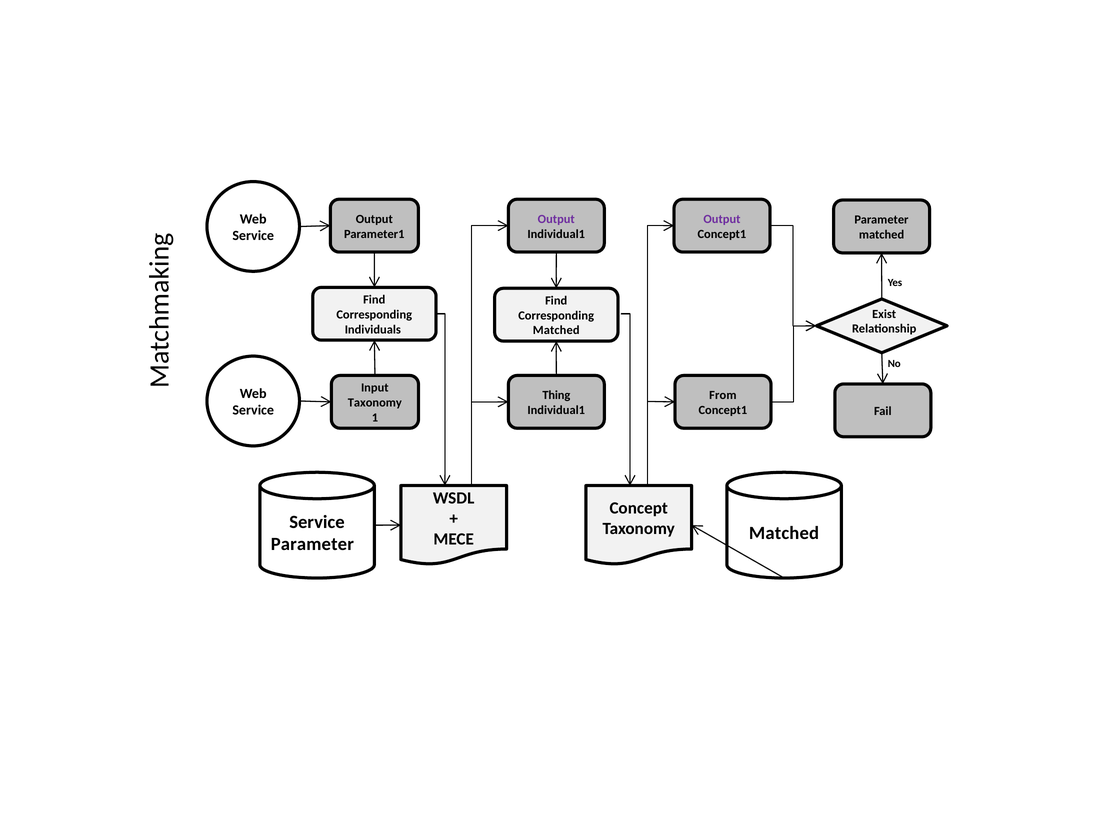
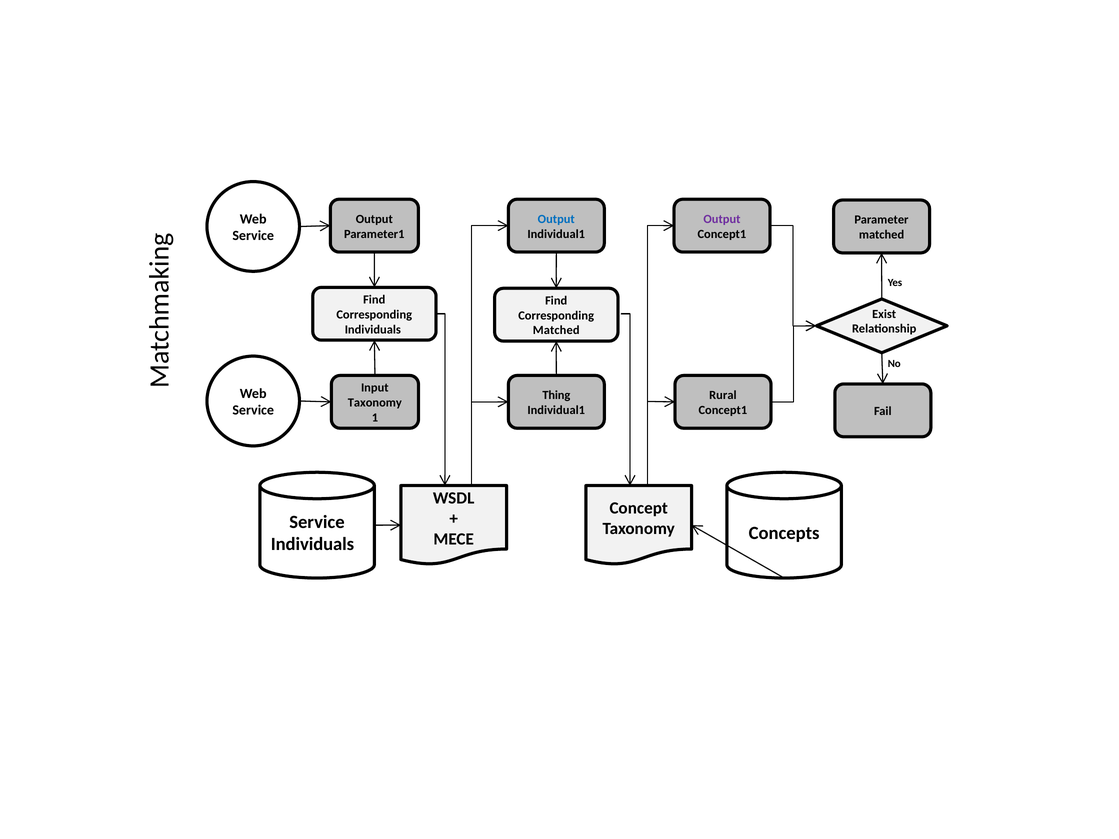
Output at (556, 219) colour: purple -> blue
From: From -> Rural
Matched at (784, 533): Matched -> Concepts
Parameter at (312, 544): Parameter -> Individuals
